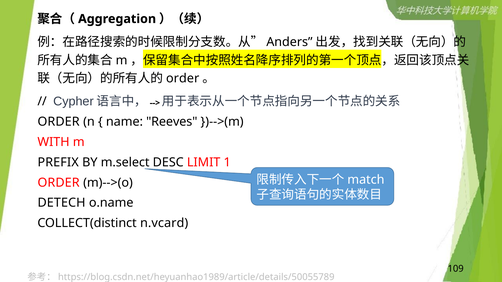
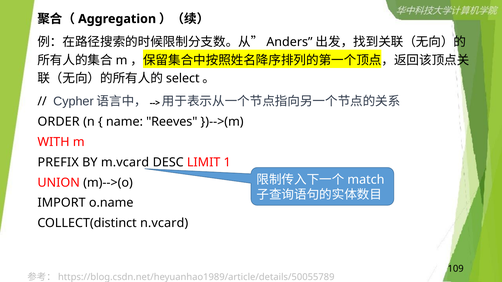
order at (183, 78): order -> select
m.select: m.select -> m.vcard
ORDER at (59, 183): ORDER -> UNION
DETECH: DETECH -> IMPORT
